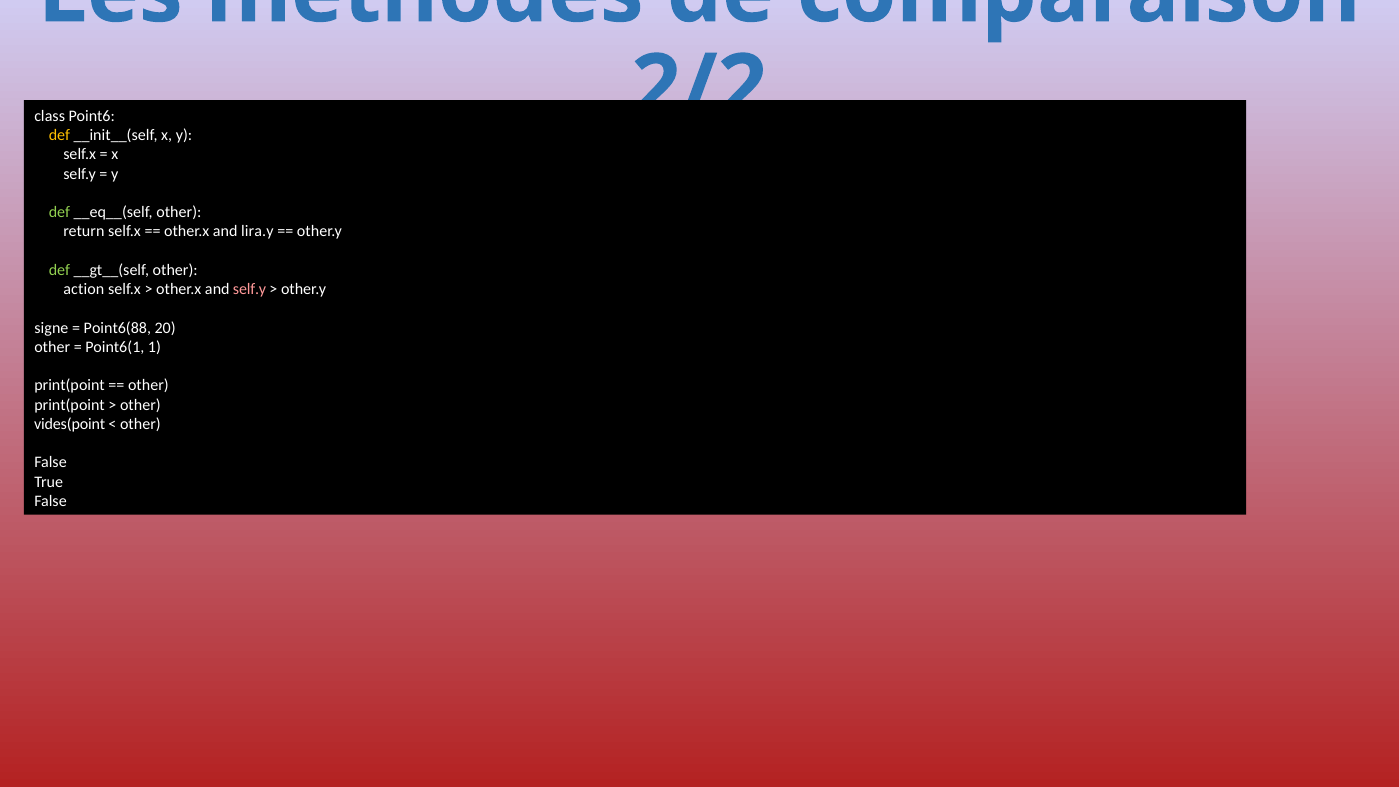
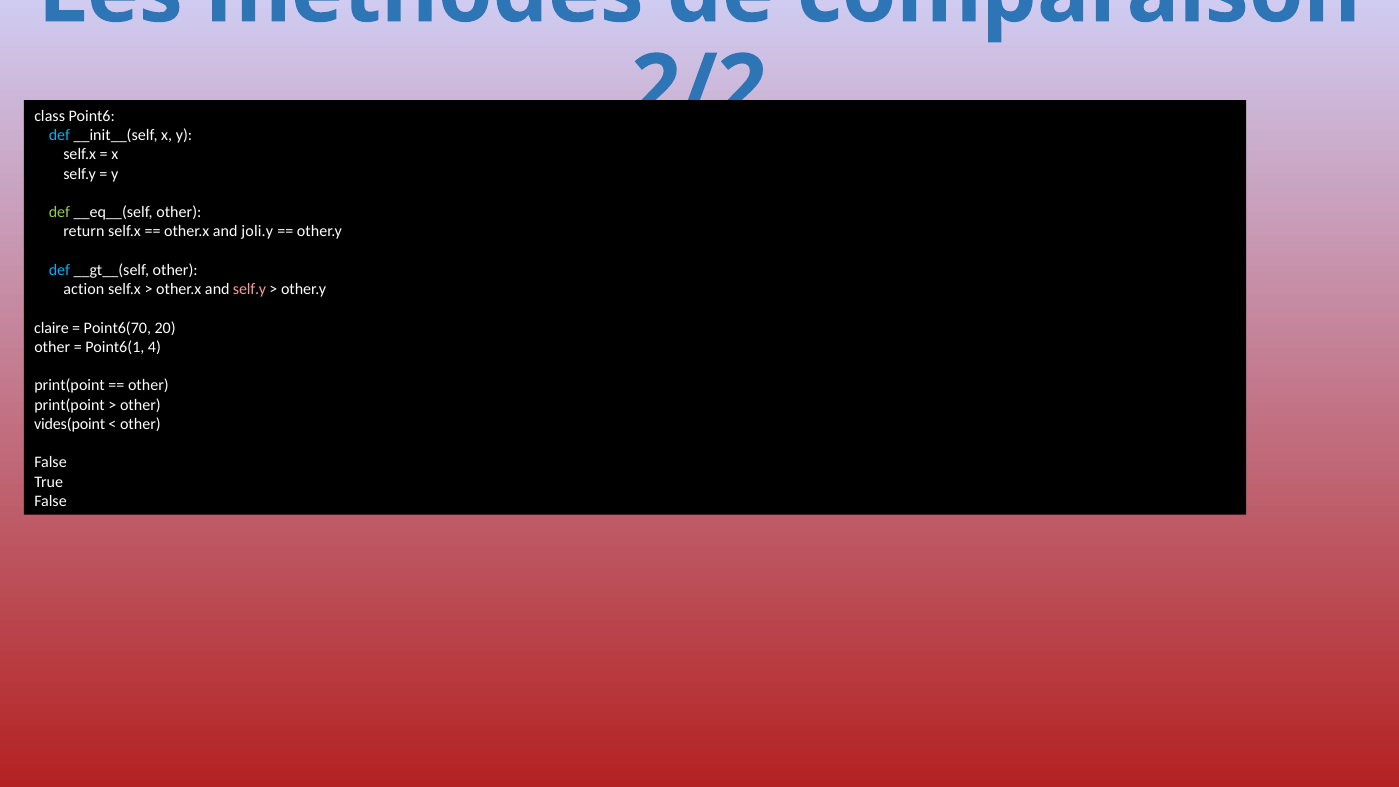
def at (59, 135) colour: yellow -> light blue
lira.y: lira.y -> joli.y
def at (59, 270) colour: light green -> light blue
signe: signe -> claire
Point6(88: Point6(88 -> Point6(70
1: 1 -> 4
